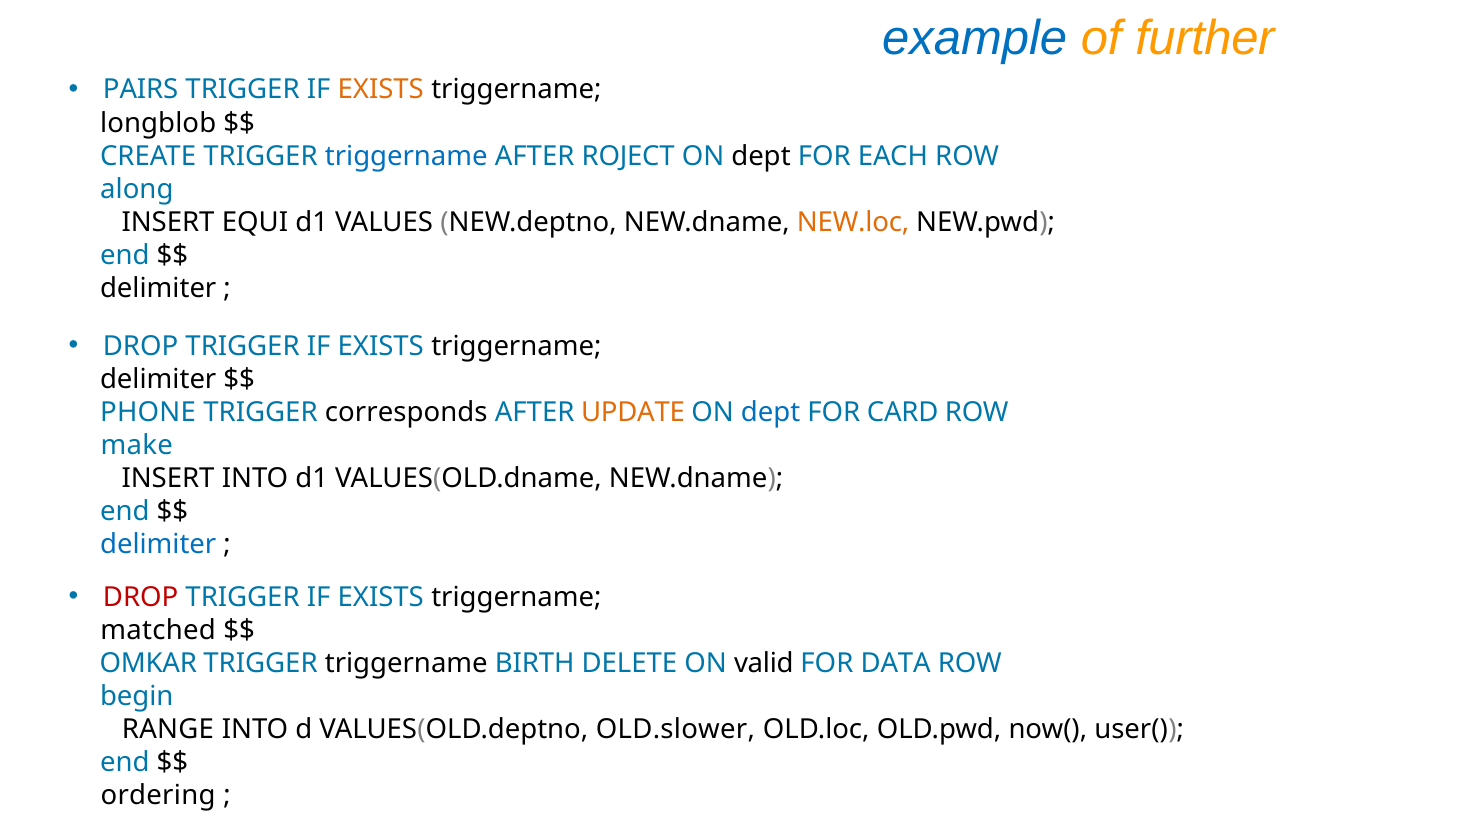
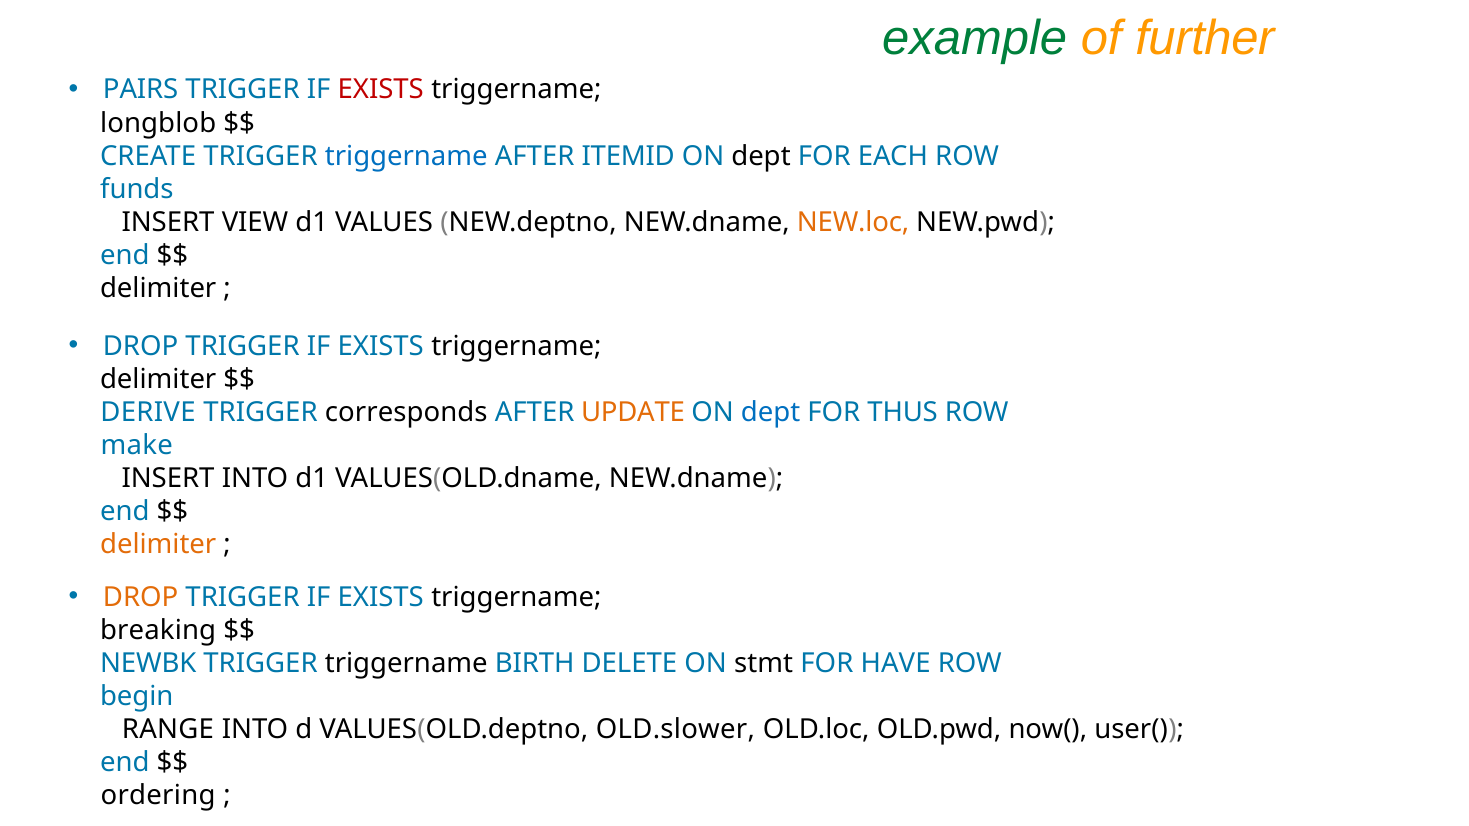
example colour: blue -> green
EXISTS at (381, 90) colour: orange -> red
ROJECT: ROJECT -> ITEMID
along: along -> funds
EQUI: EQUI -> VIEW
PHONE: PHONE -> DERIVE
CARD: CARD -> THUS
delimiter at (158, 545) colour: blue -> orange
DROP at (141, 598) colour: red -> orange
matched: matched -> breaking
OMKAR: OMKAR -> NEWBK
valid: valid -> stmt
DATA: DATA -> HAVE
